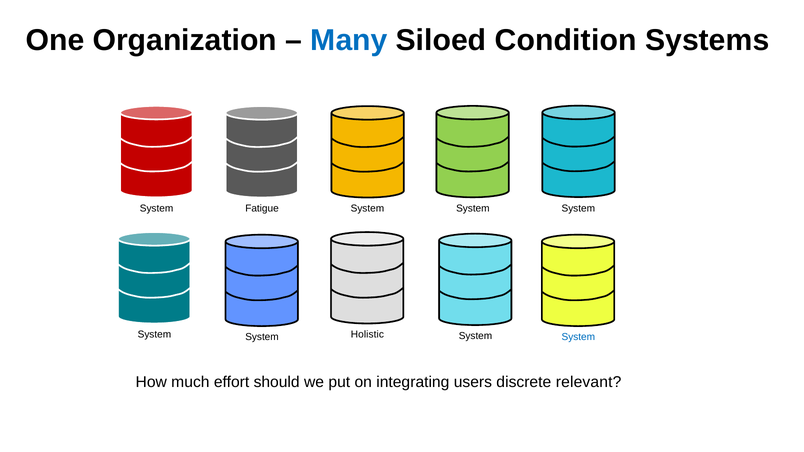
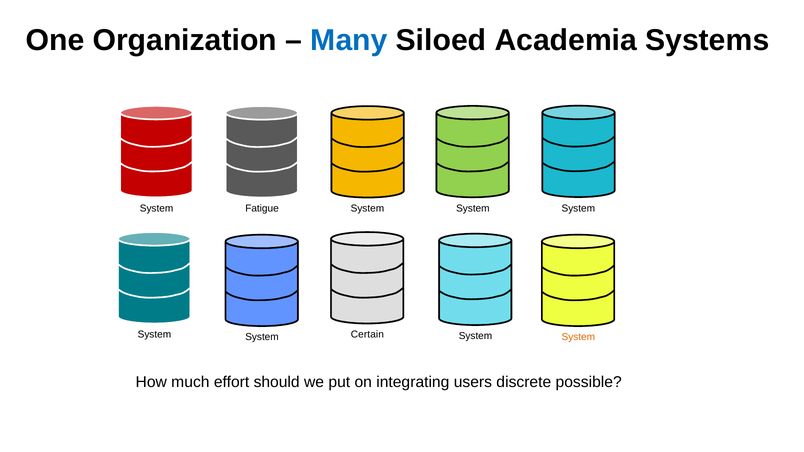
Condition: Condition -> Academia
Holistic: Holistic -> Certain
System at (578, 337) colour: blue -> orange
relevant: relevant -> possible
